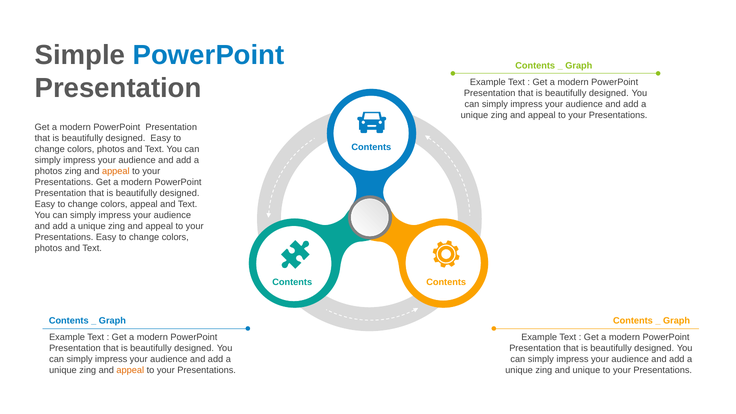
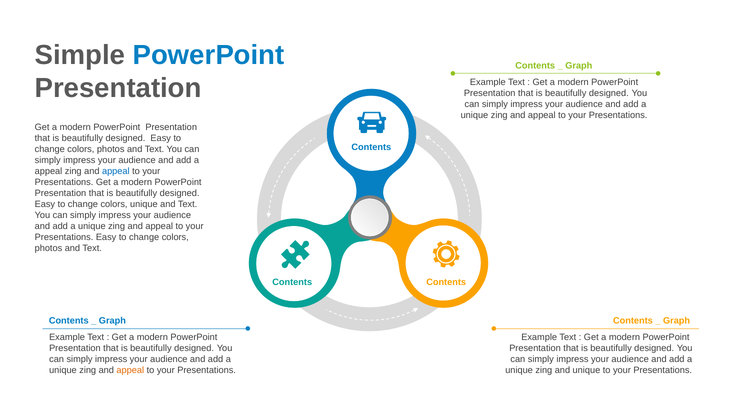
photos at (48, 171): photos -> appeal
appeal at (116, 171) colour: orange -> blue
colors appeal: appeal -> unique
